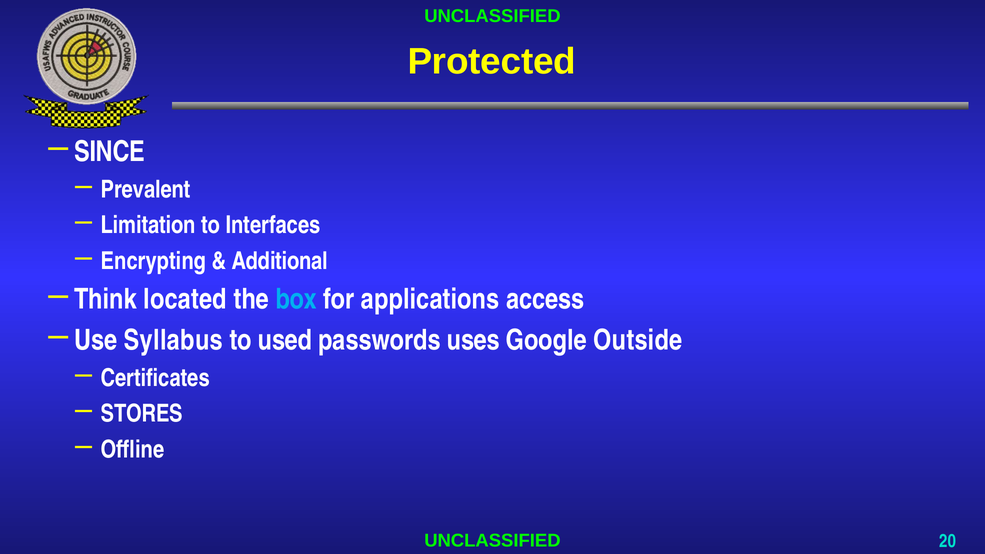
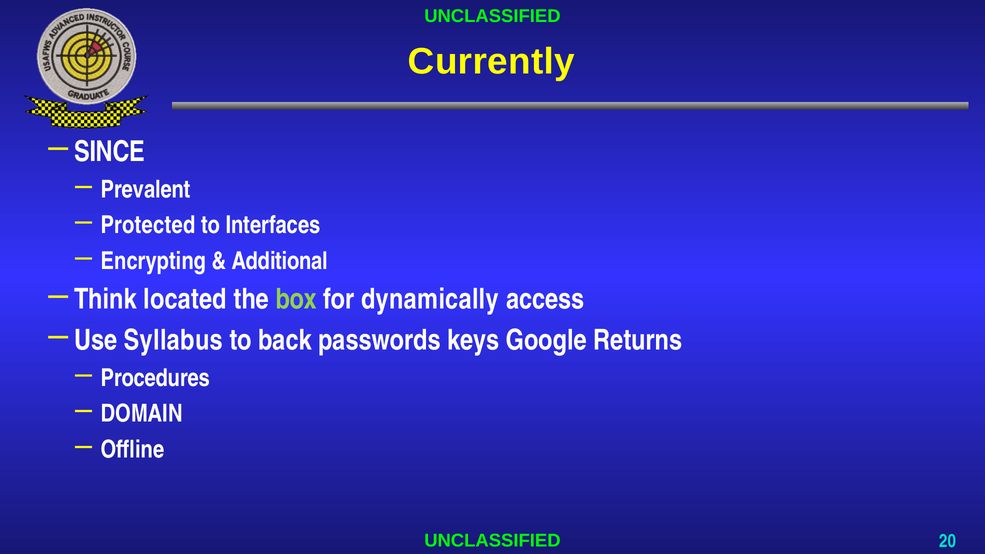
Protected: Protected -> Currently
Limitation: Limitation -> Protected
box colour: light blue -> light green
applications: applications -> dynamically
used: used -> back
uses: uses -> keys
Outside: Outside -> Returns
Certificates: Certificates -> Procedures
STORES: STORES -> DOMAIN
